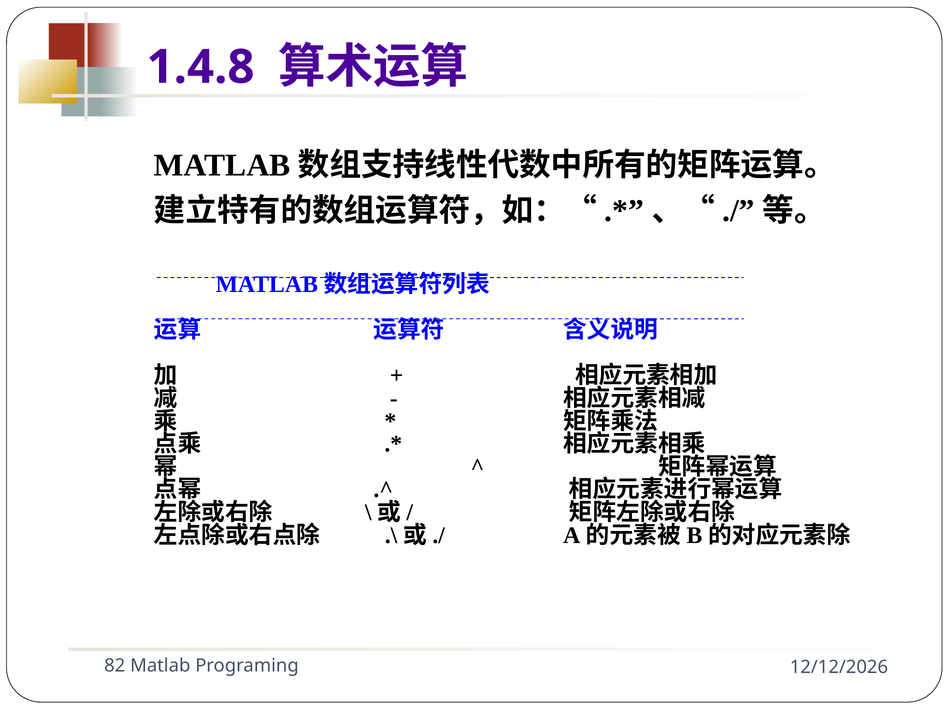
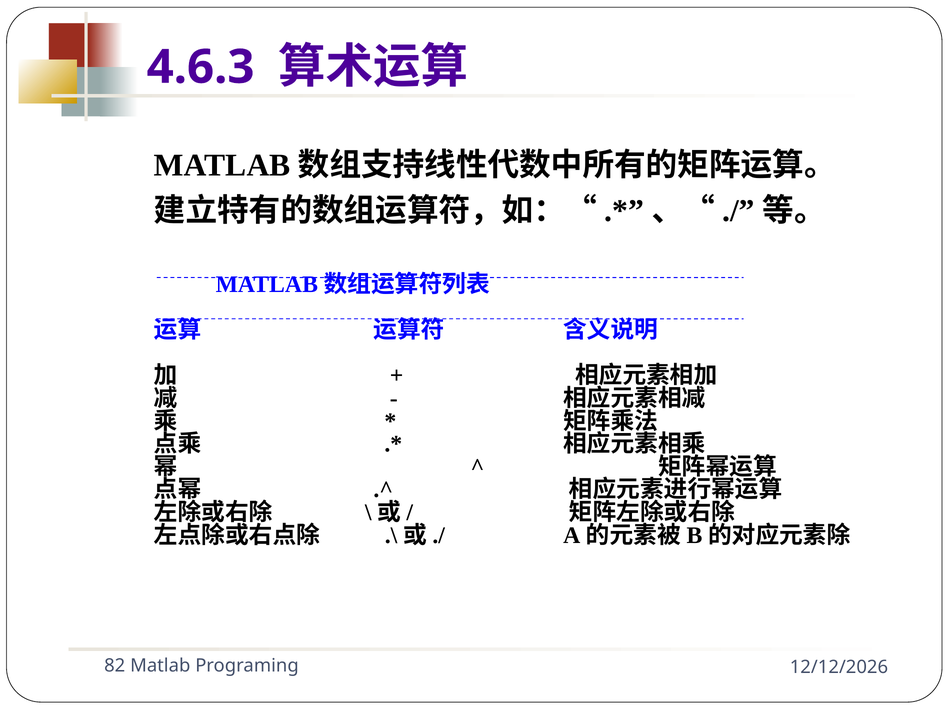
1.4.8: 1.4.8 -> 4.6.3
